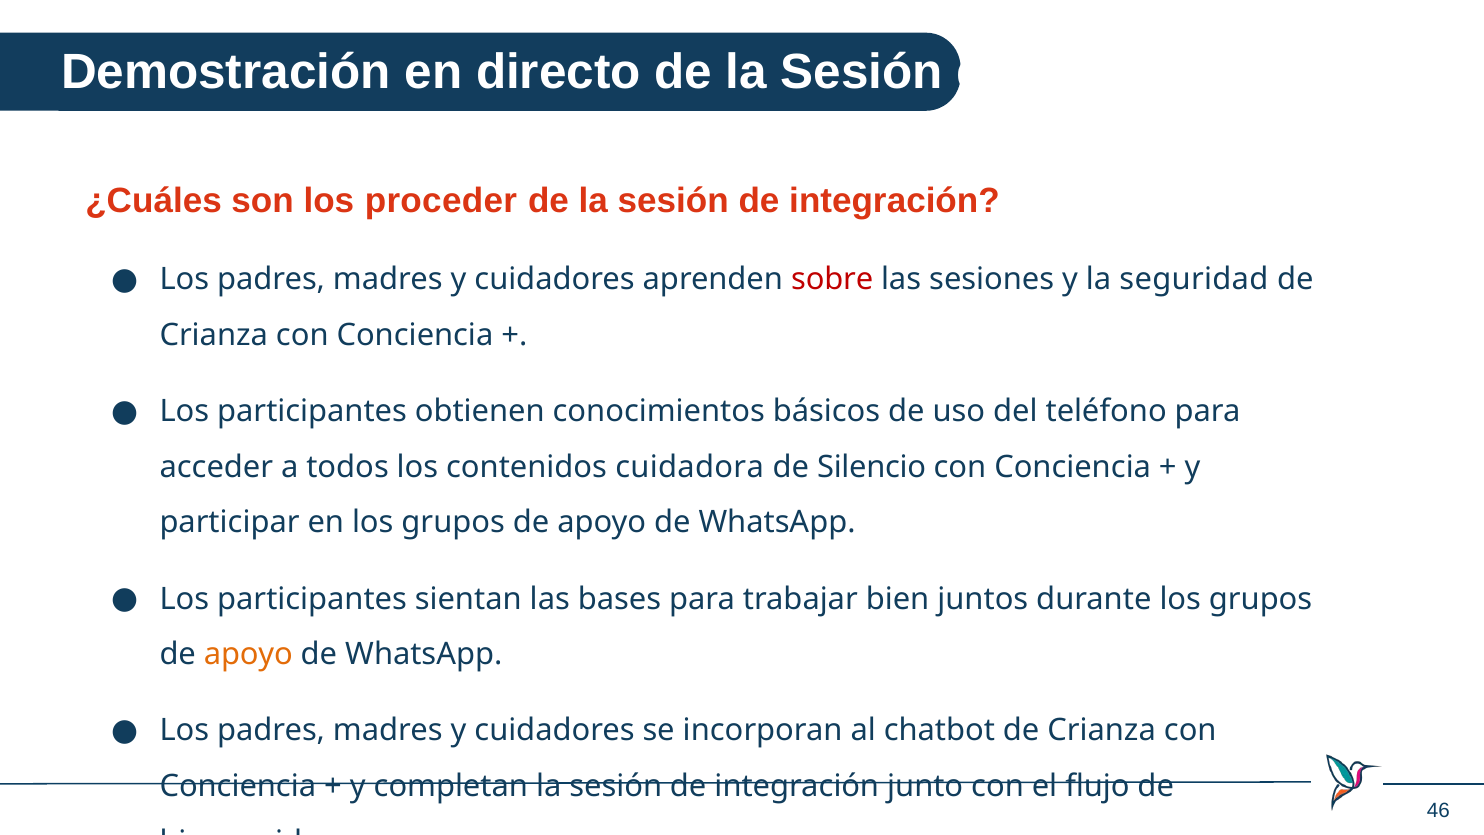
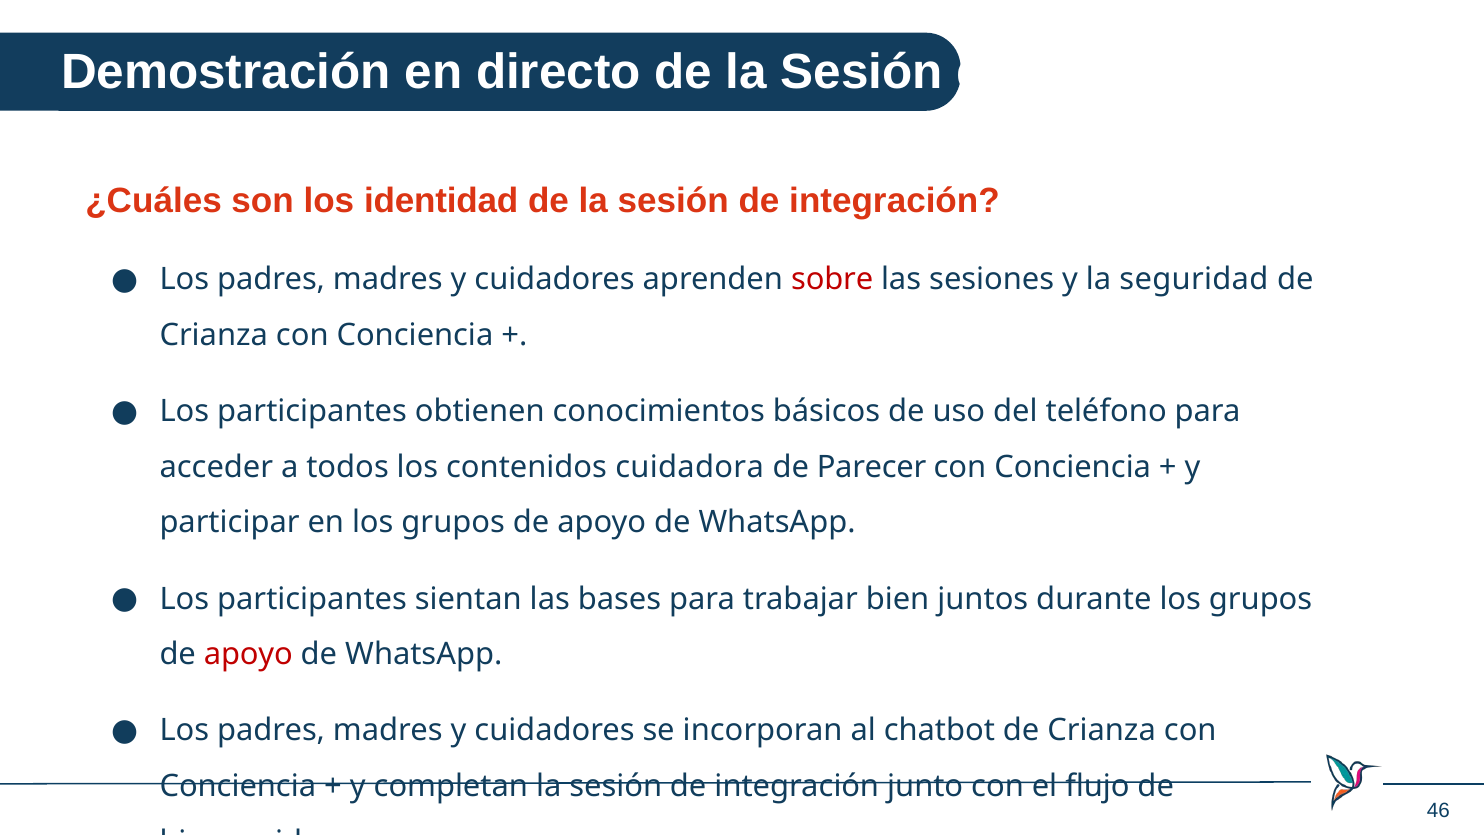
proceder: proceder -> identidad
Silencio: Silencio -> Parecer
apoyo at (248, 654) colour: orange -> red
